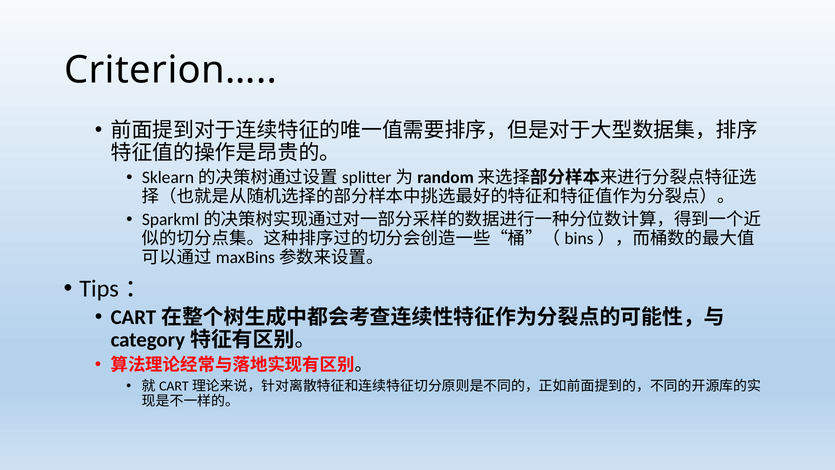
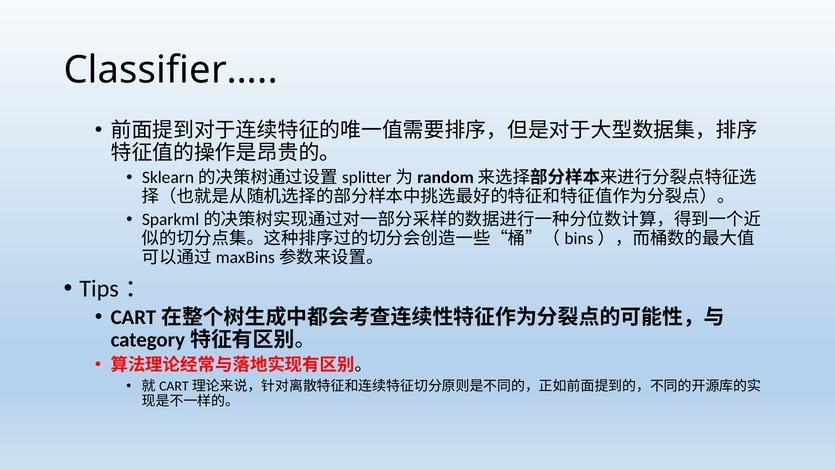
Criterion…: Criterion… -> Classifier…
